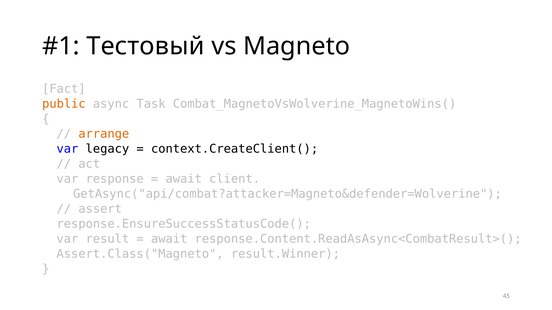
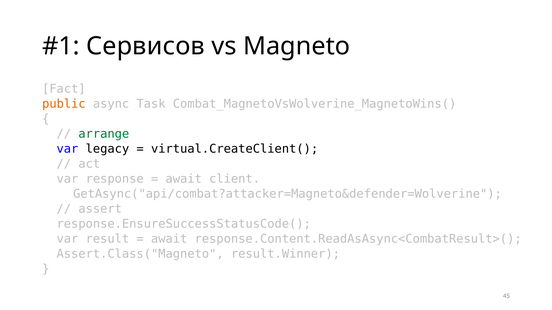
Тестовый: Тестовый -> Сервисов
arrange colour: orange -> green
context.CreateClient(: context.CreateClient( -> virtual.CreateClient(
